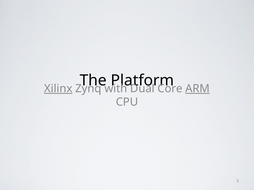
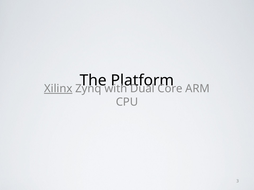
ARM underline: present -> none
